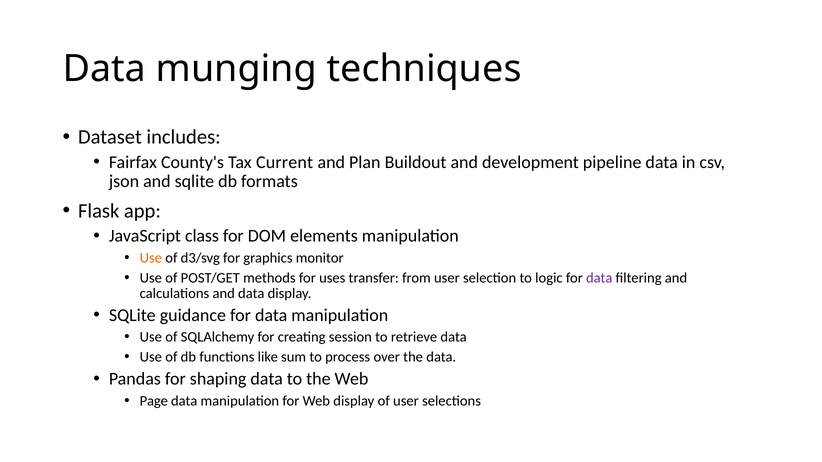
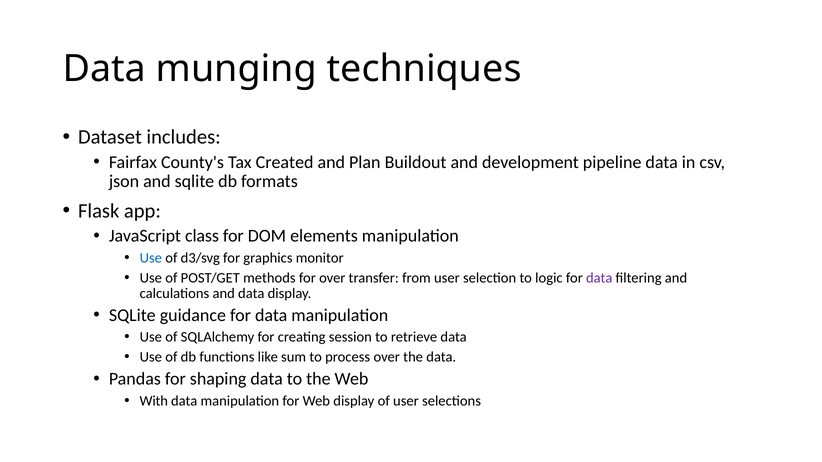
Current: Current -> Created
Use at (151, 258) colour: orange -> blue
for uses: uses -> over
Page: Page -> With
